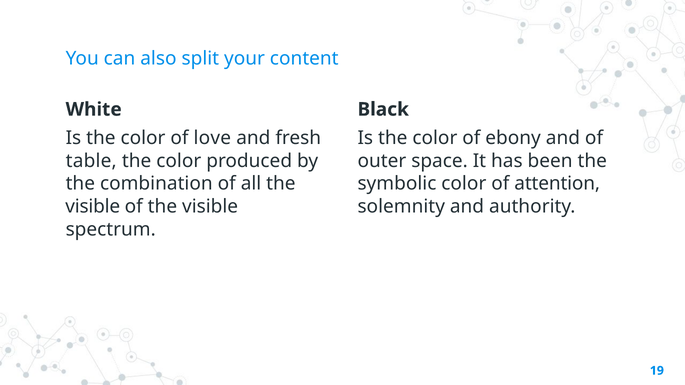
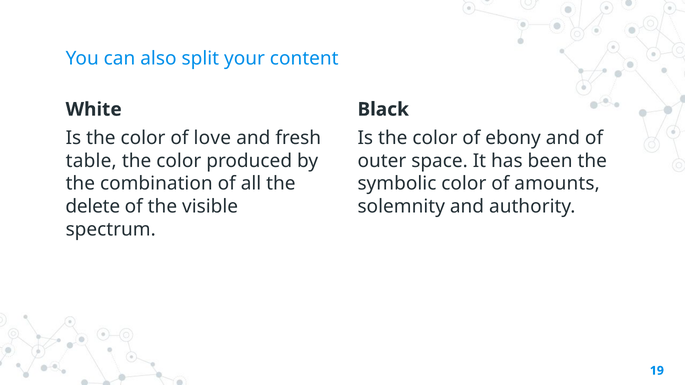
attention: attention -> amounts
visible at (93, 207): visible -> delete
